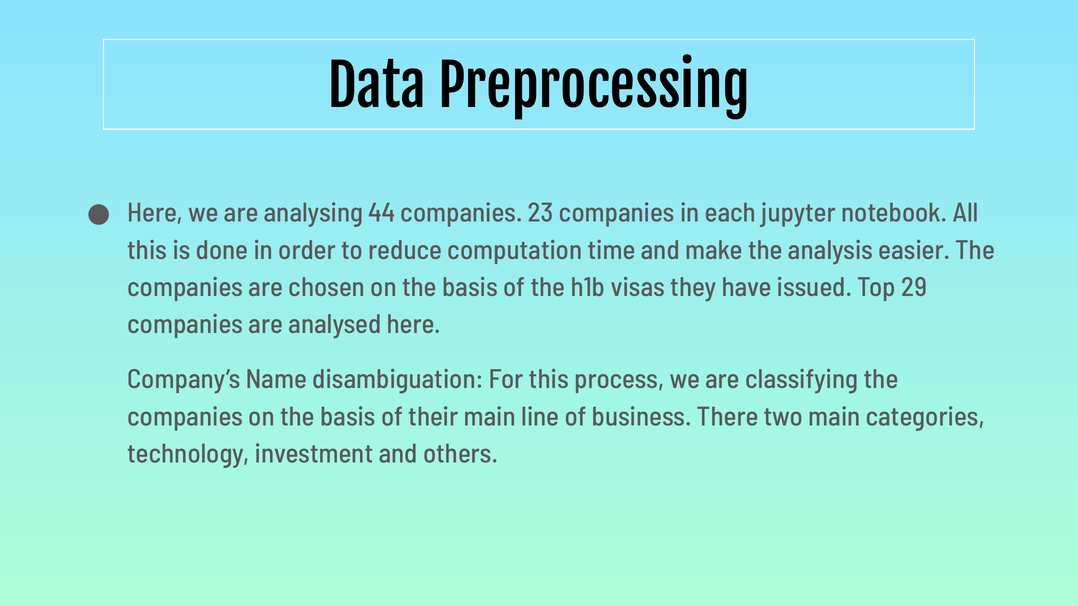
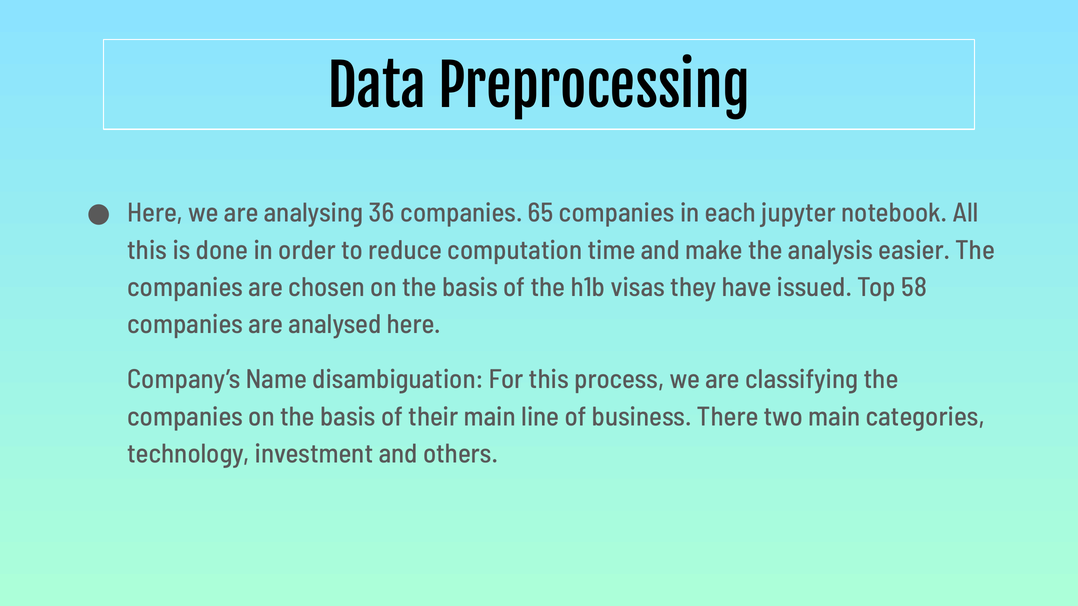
44: 44 -> 36
23: 23 -> 65
29: 29 -> 58
